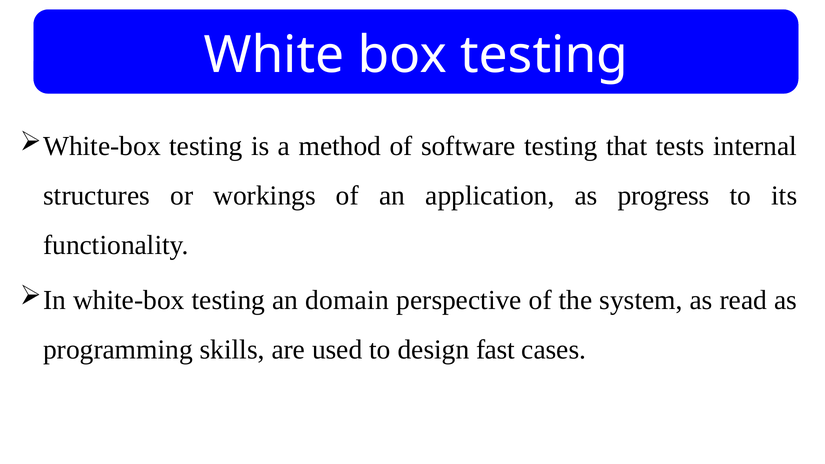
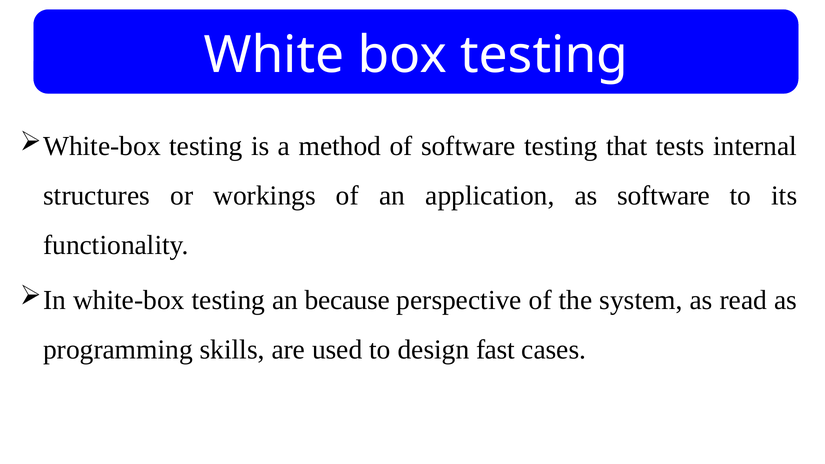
as progress: progress -> software
domain: domain -> because
